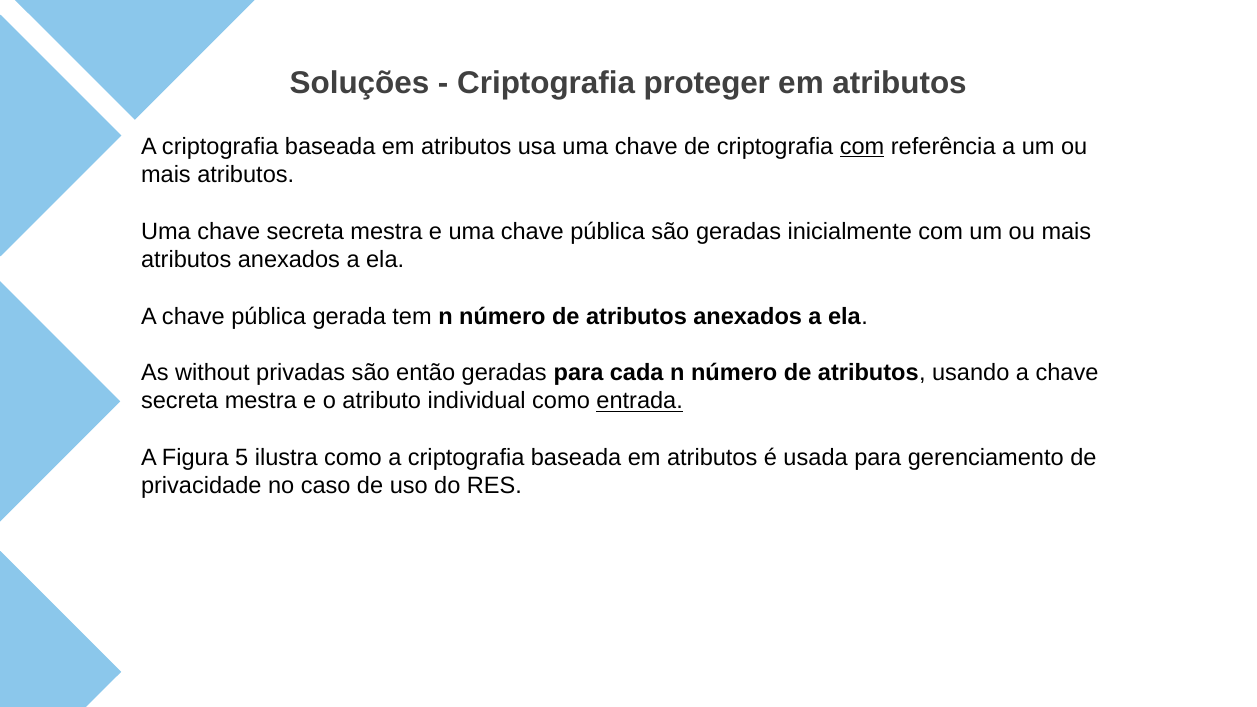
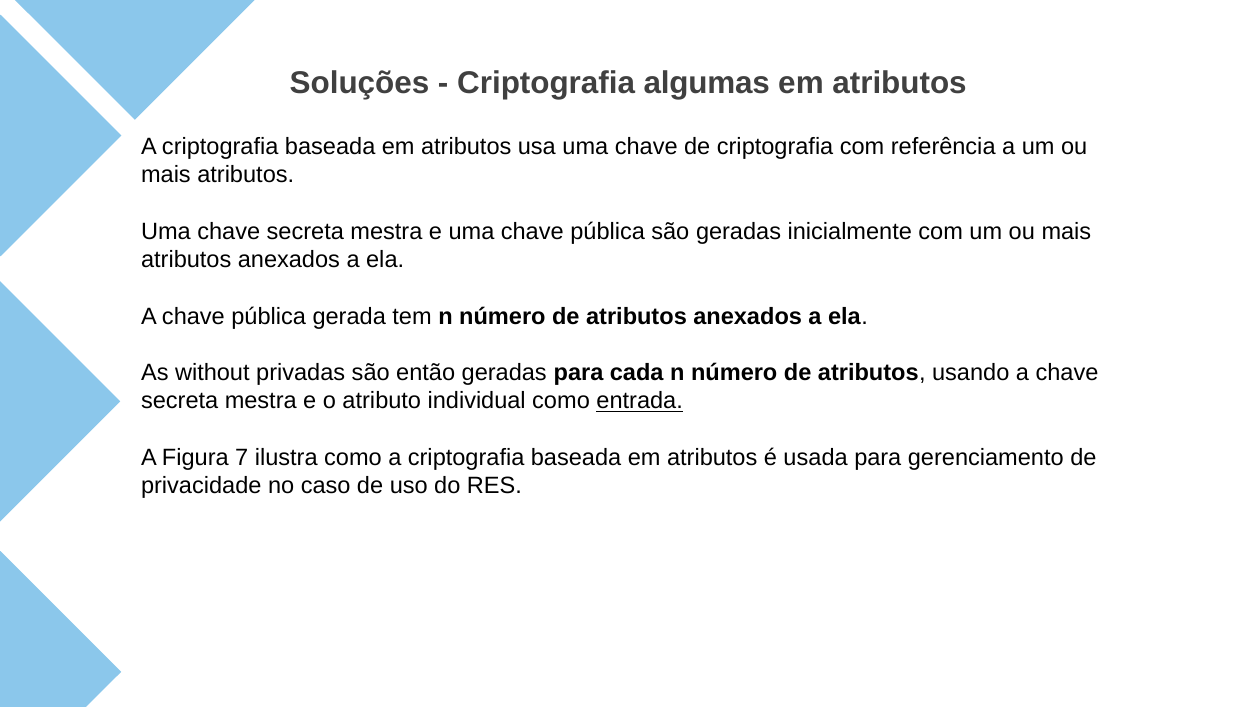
proteger: proteger -> algumas
com at (862, 147) underline: present -> none
5: 5 -> 7
